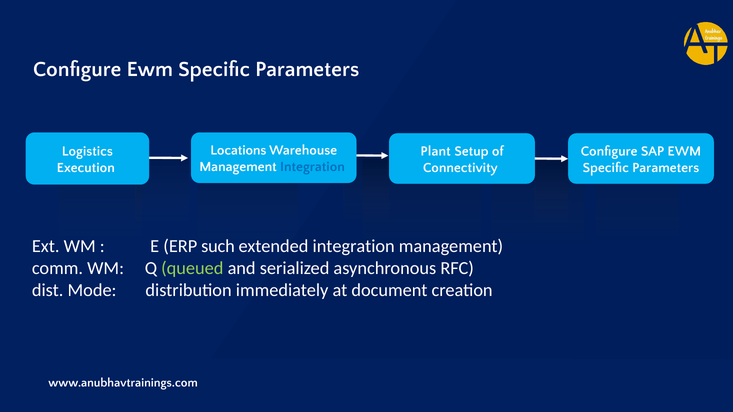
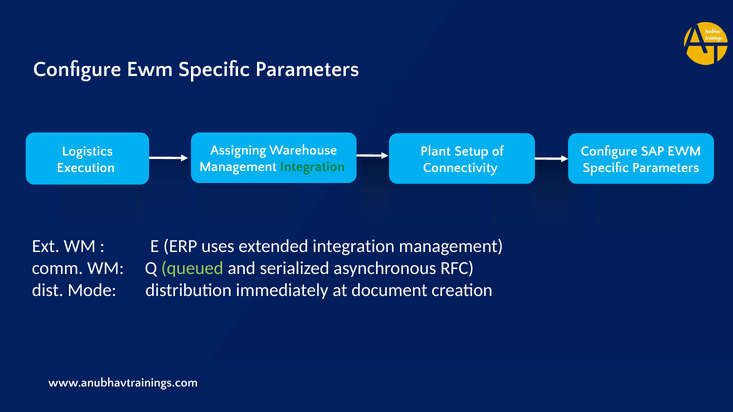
Locations: Locations -> Assigning
Integration at (312, 167) colour: blue -> green
such: such -> uses
